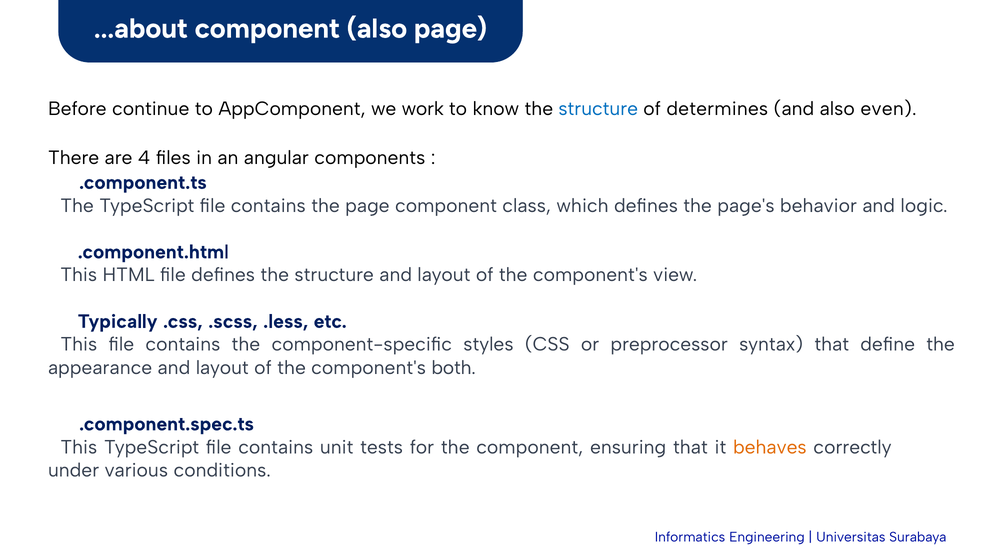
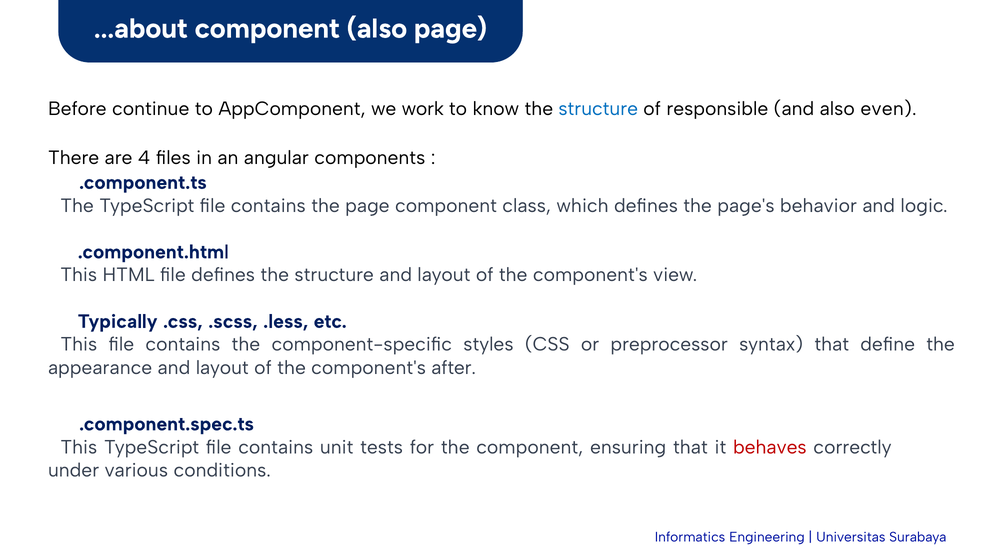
determines: determines -> responsible
both: both -> after
behaves colour: orange -> red
